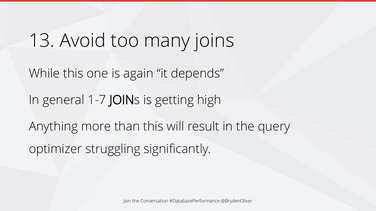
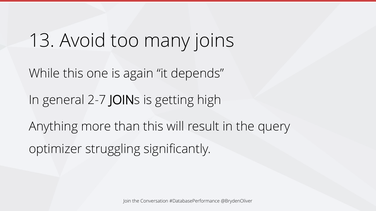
1-7: 1-7 -> 2-7
